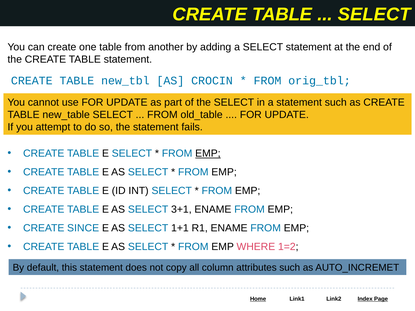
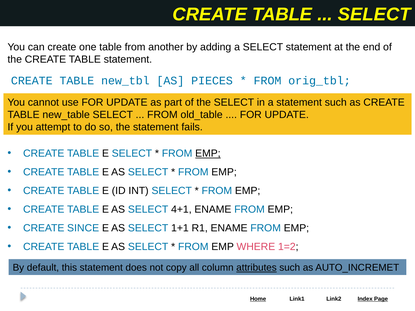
CROCIN: CROCIN -> PIECES
3+1: 3+1 -> 4+1
attributes underline: none -> present
